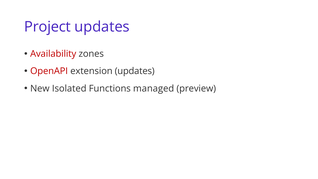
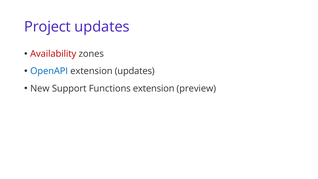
OpenAPI colour: red -> blue
Isolated: Isolated -> Support
Functions managed: managed -> extension
